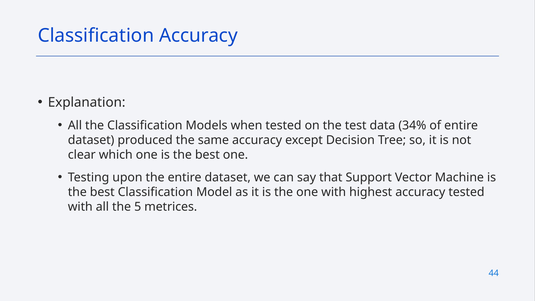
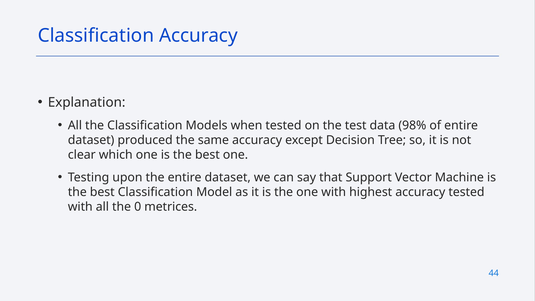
34%: 34% -> 98%
5: 5 -> 0
